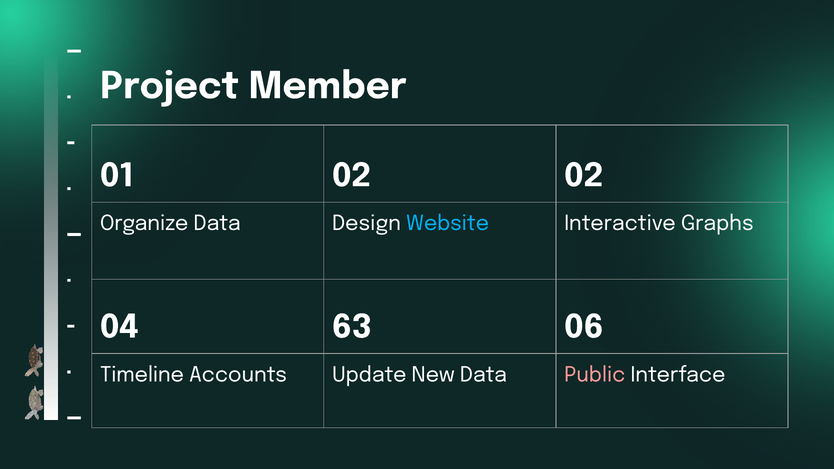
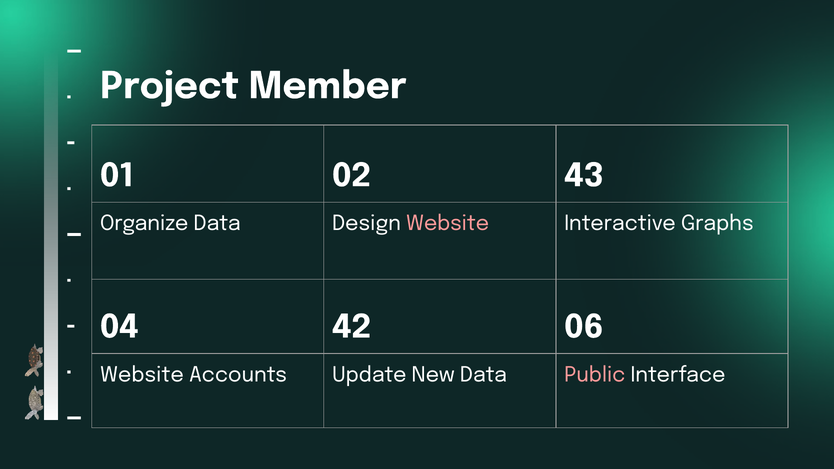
02 02: 02 -> 43
Website at (448, 223) colour: light blue -> pink
63: 63 -> 42
Timeline at (142, 375): Timeline -> Website
